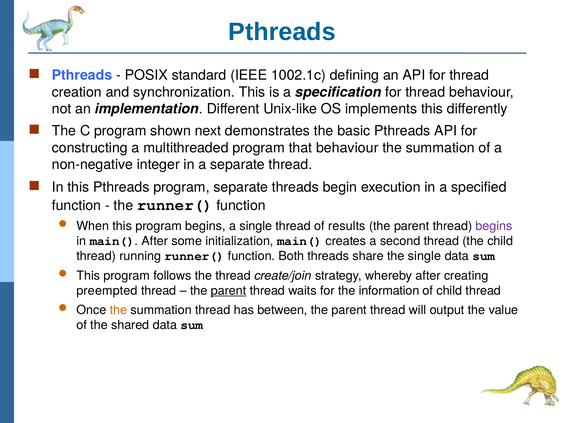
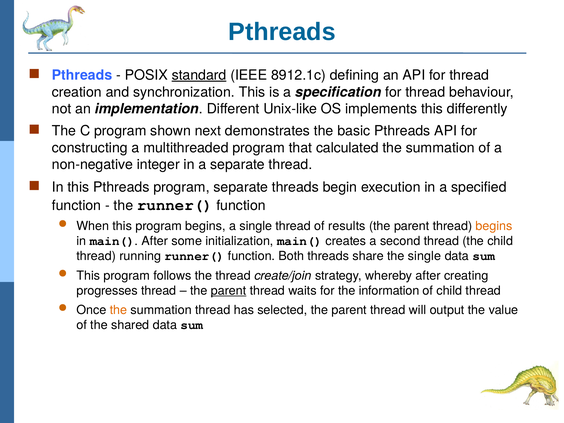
standard underline: none -> present
1002.1c: 1002.1c -> 8912.1c
that behaviour: behaviour -> calculated
begins at (494, 226) colour: purple -> orange
preempted: preempted -> progresses
between: between -> selected
